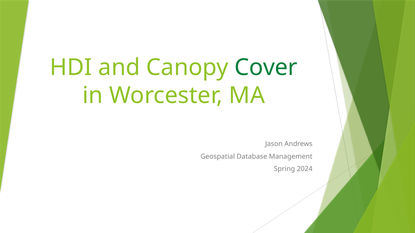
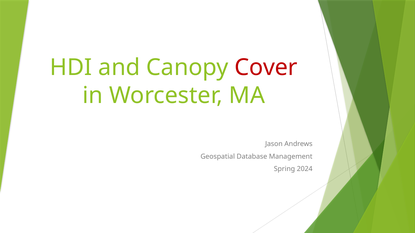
Cover colour: green -> red
